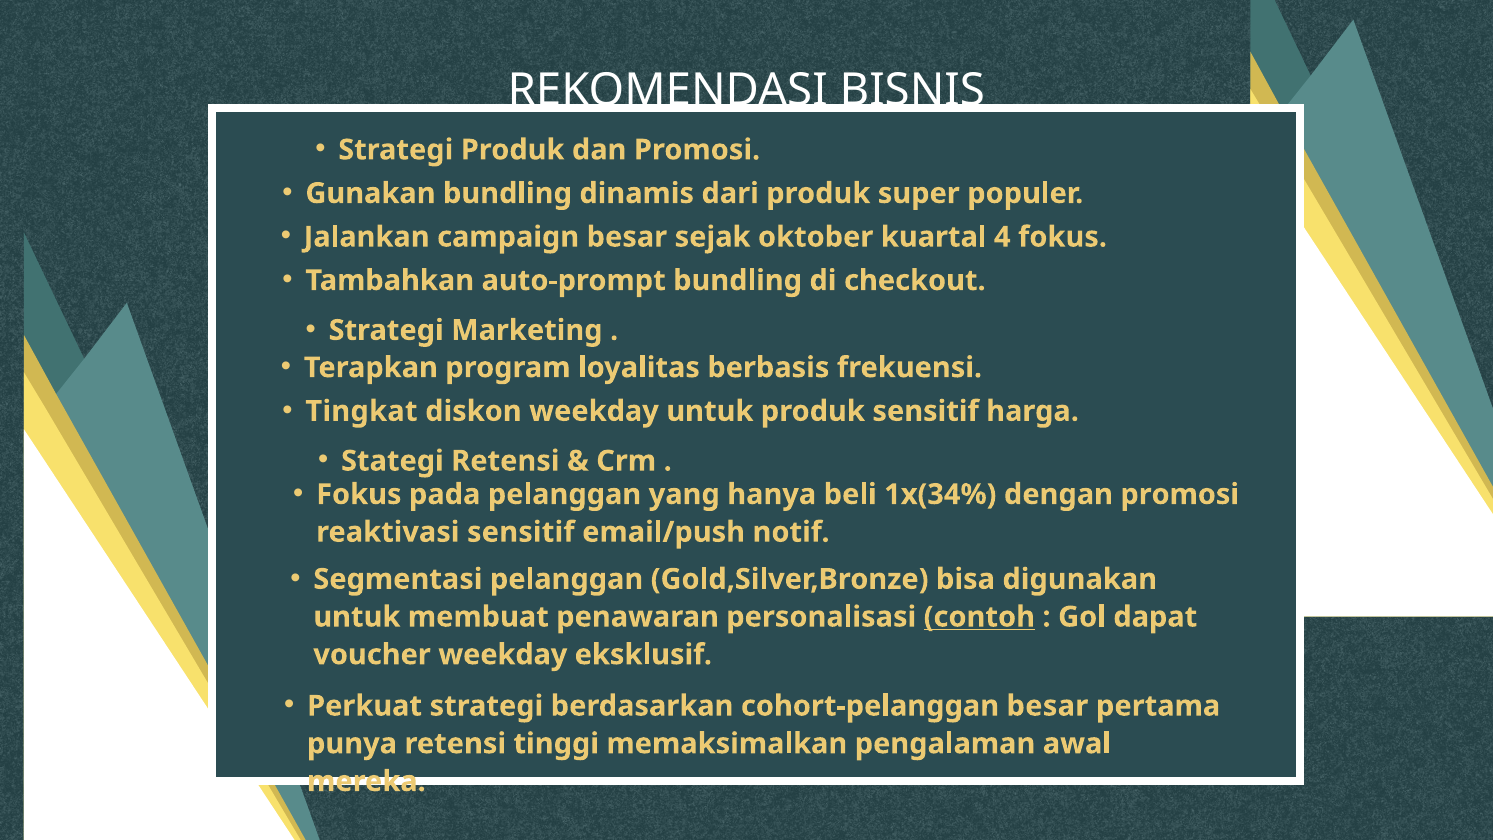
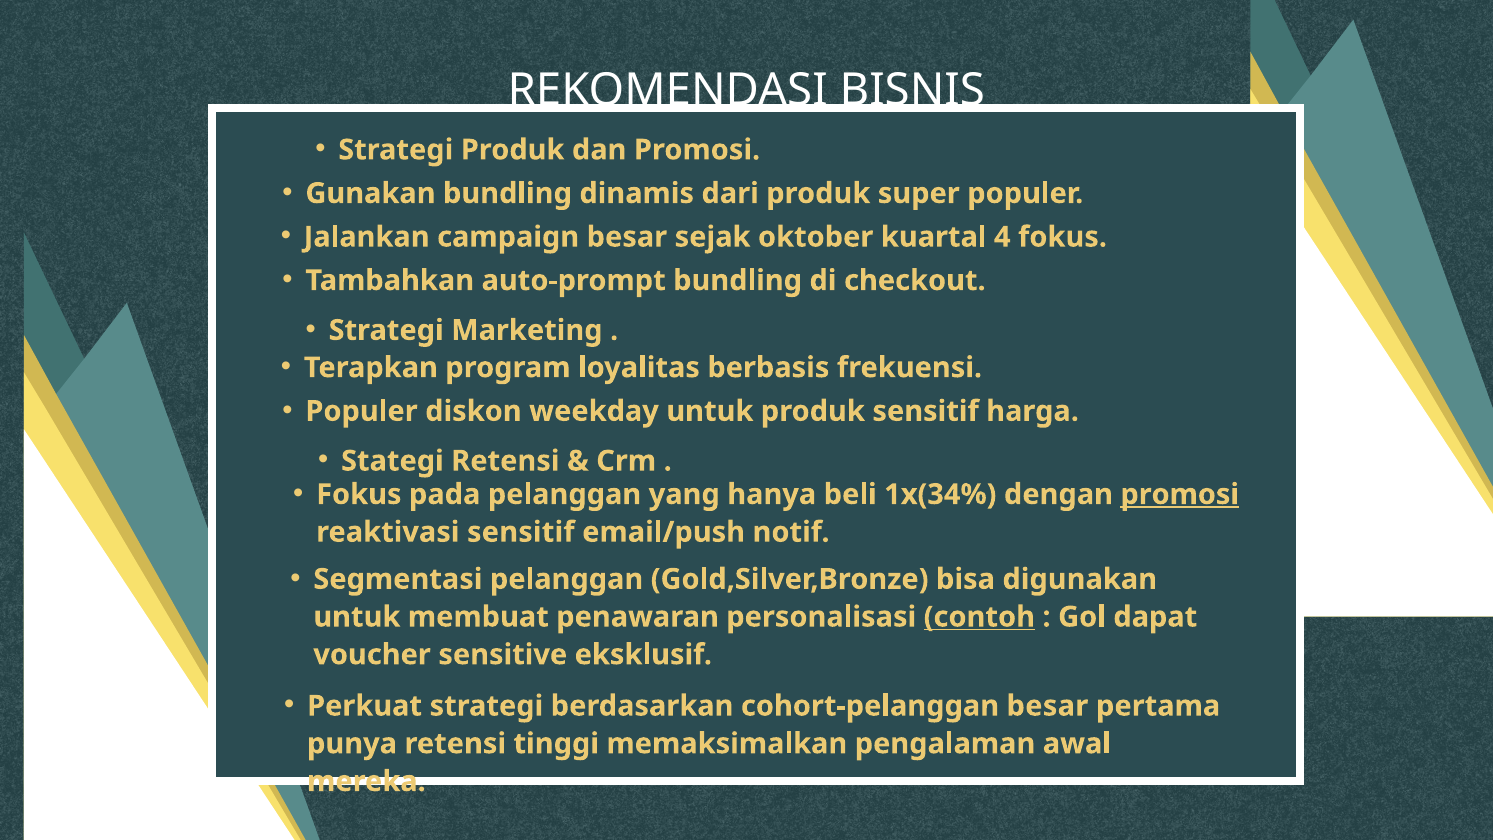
Tingkat at (361, 411): Tingkat -> Populer
promosi at (1180, 494) underline: none -> present
voucher weekday: weekday -> sensitive
